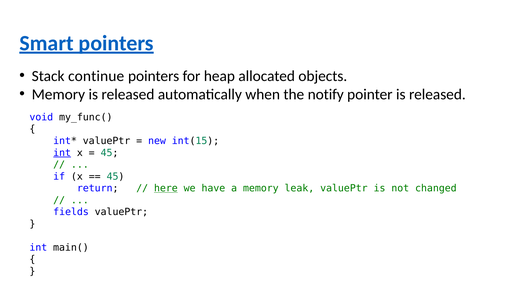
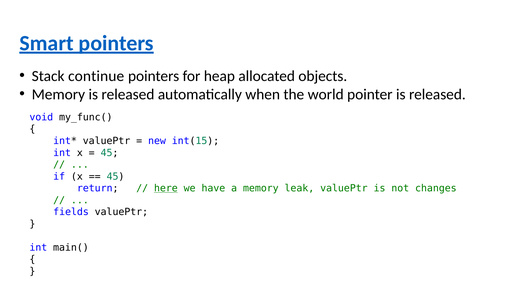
notify: notify -> world
int at (62, 153) underline: present -> none
changed: changed -> changes
